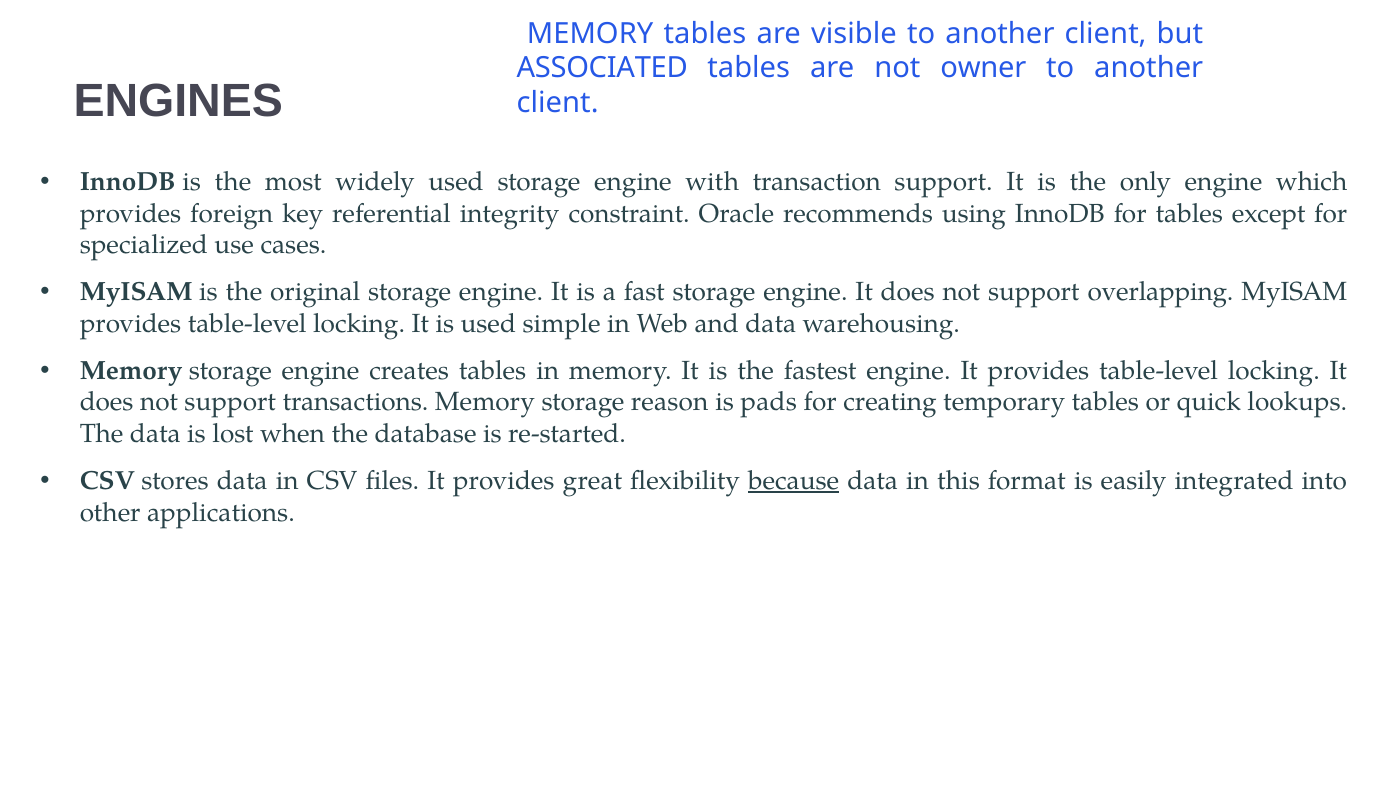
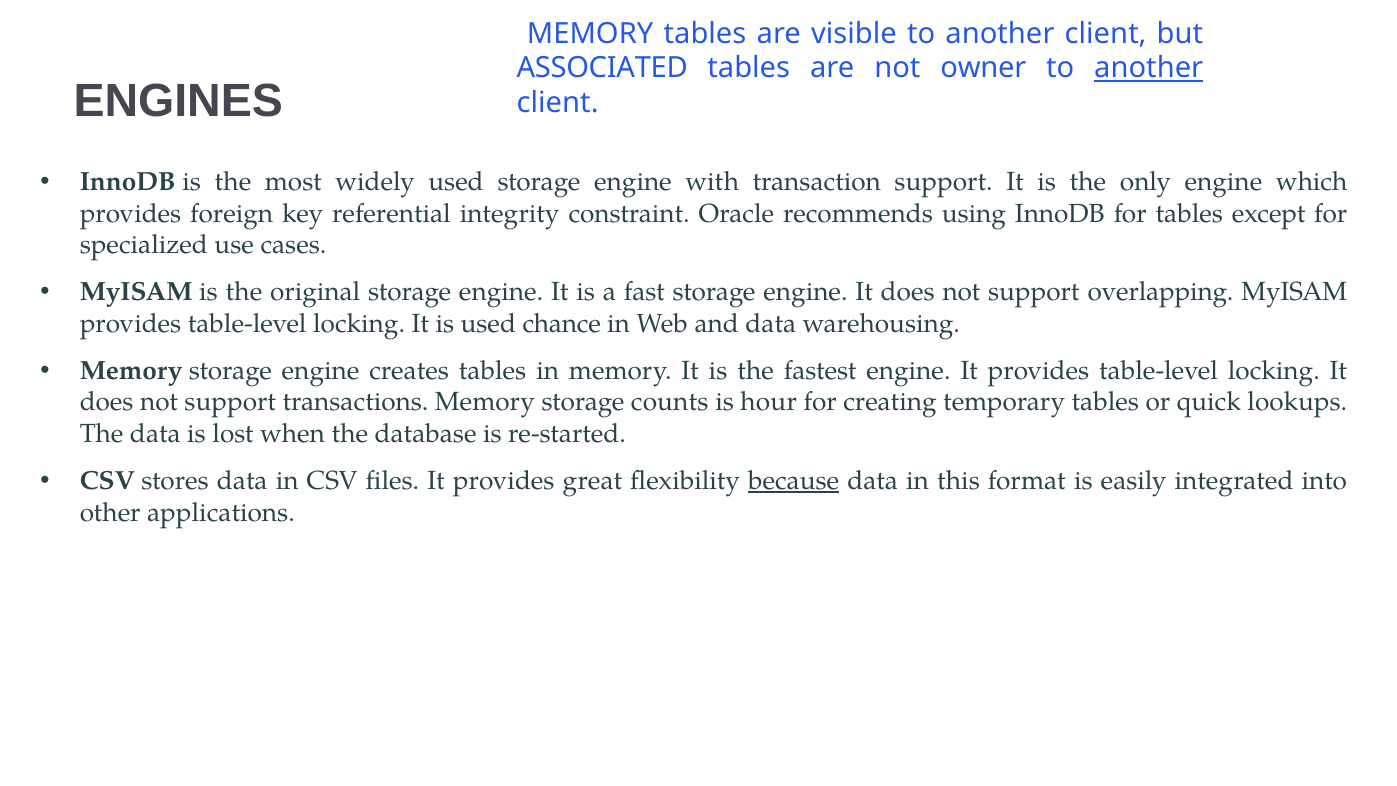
another at (1149, 68) underline: none -> present
simple: simple -> chance
reason: reason -> counts
pads: pads -> hour
